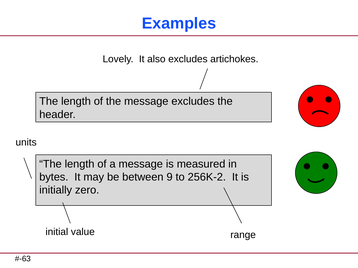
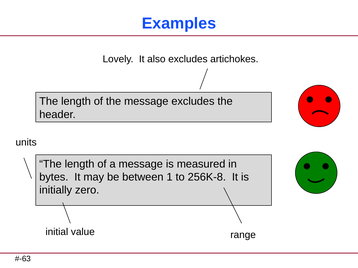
9: 9 -> 1
256K-2: 256K-2 -> 256K-8
